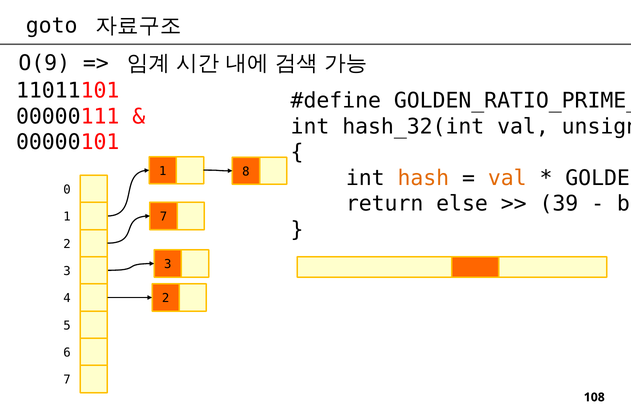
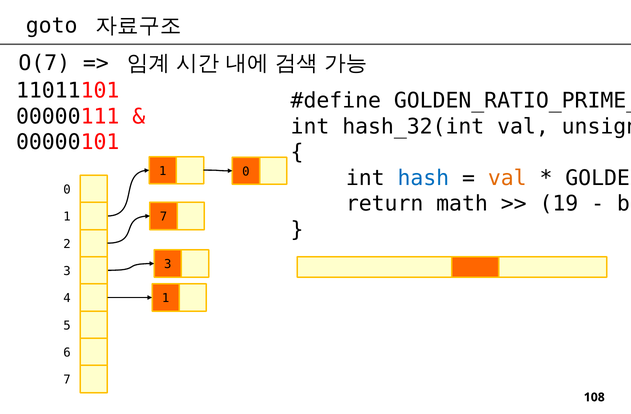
O(9: O(9 -> O(7
1 8: 8 -> 0
hash colour: orange -> blue
else: else -> math
39: 39 -> 19
4 2: 2 -> 1
